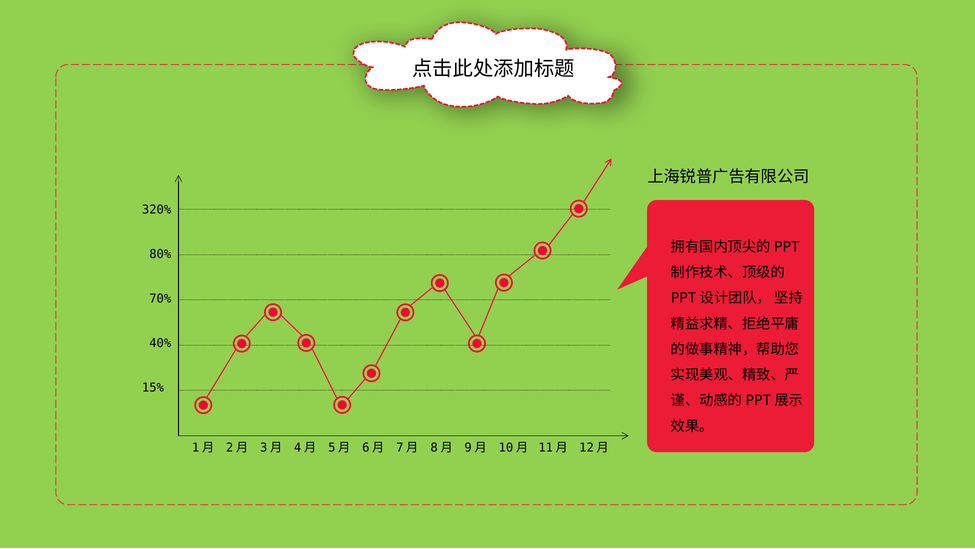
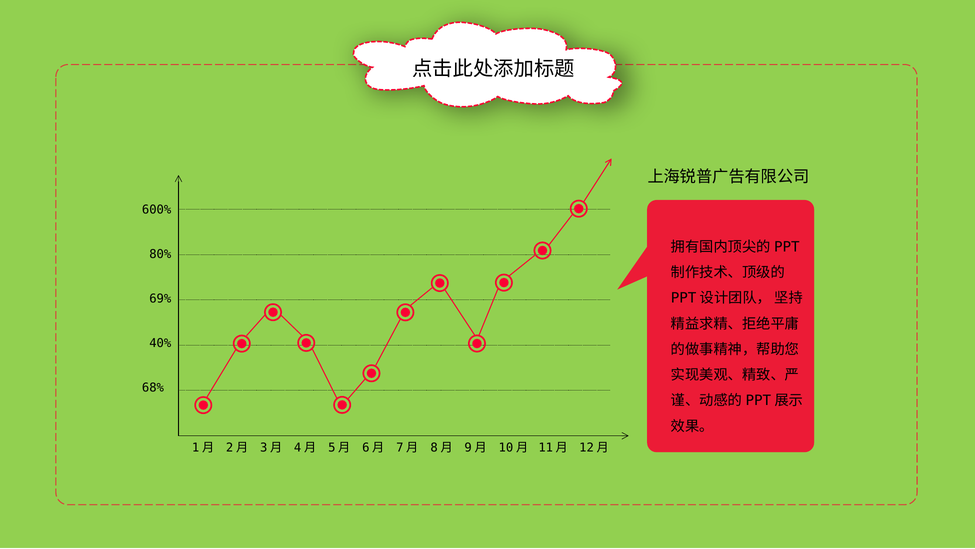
320%: 320% -> 600%
70%: 70% -> 69%
15%: 15% -> 68%
